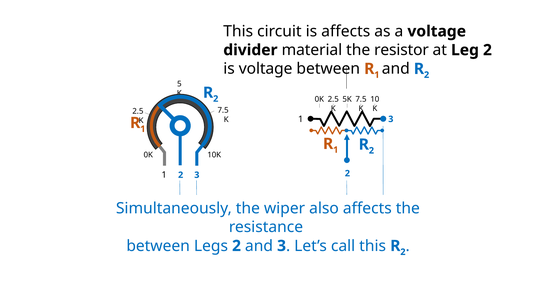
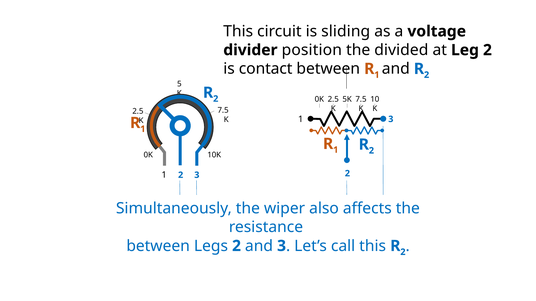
is affects: affects -> sliding
material: material -> position
resistor: resistor -> divided
is voltage: voltage -> contact
